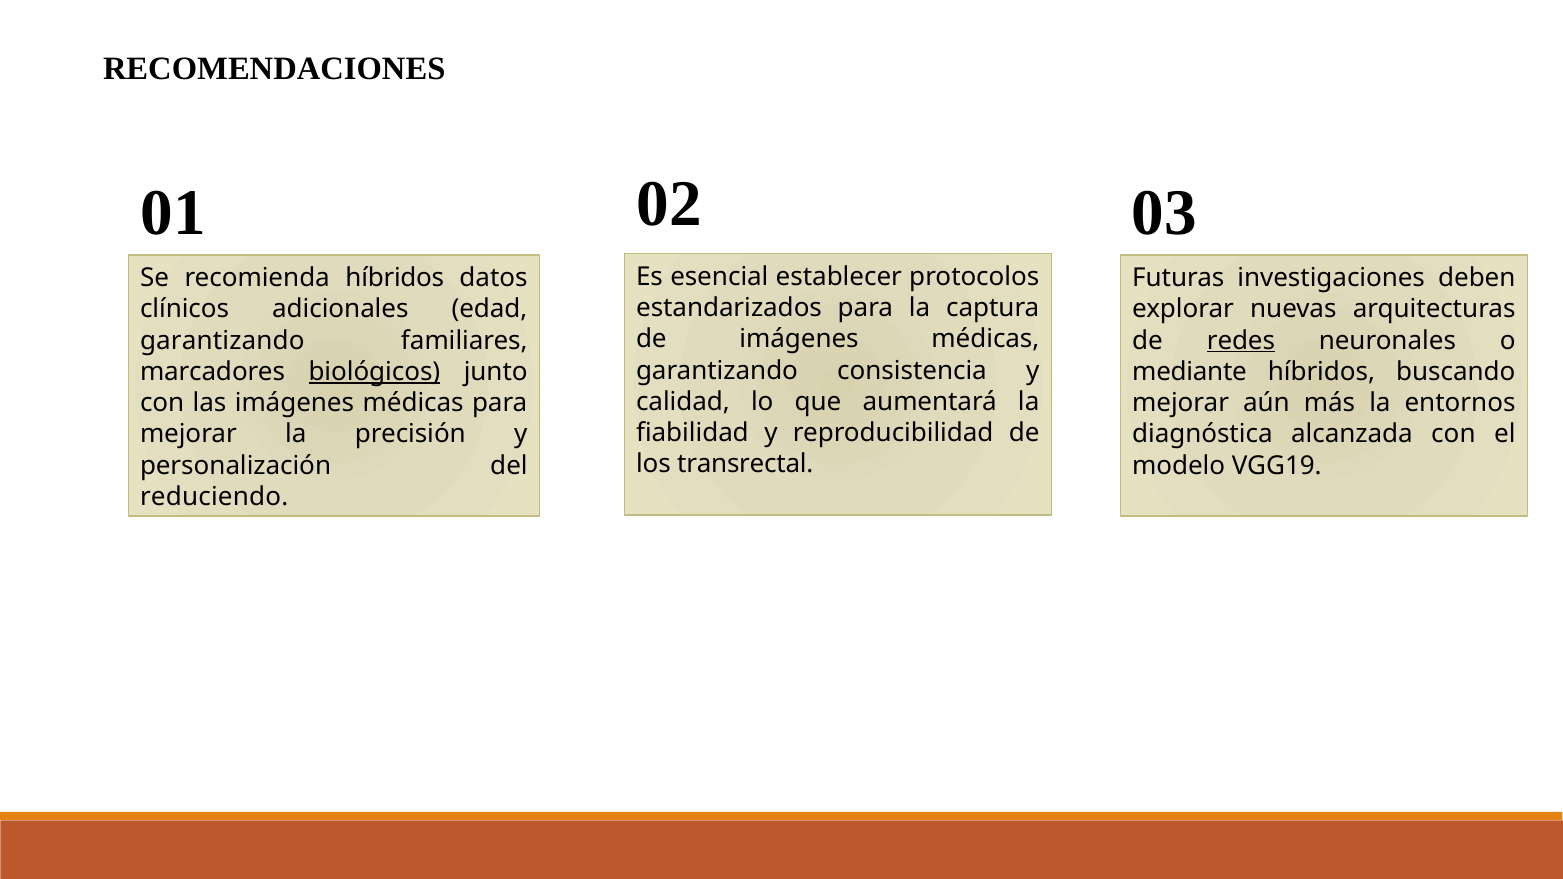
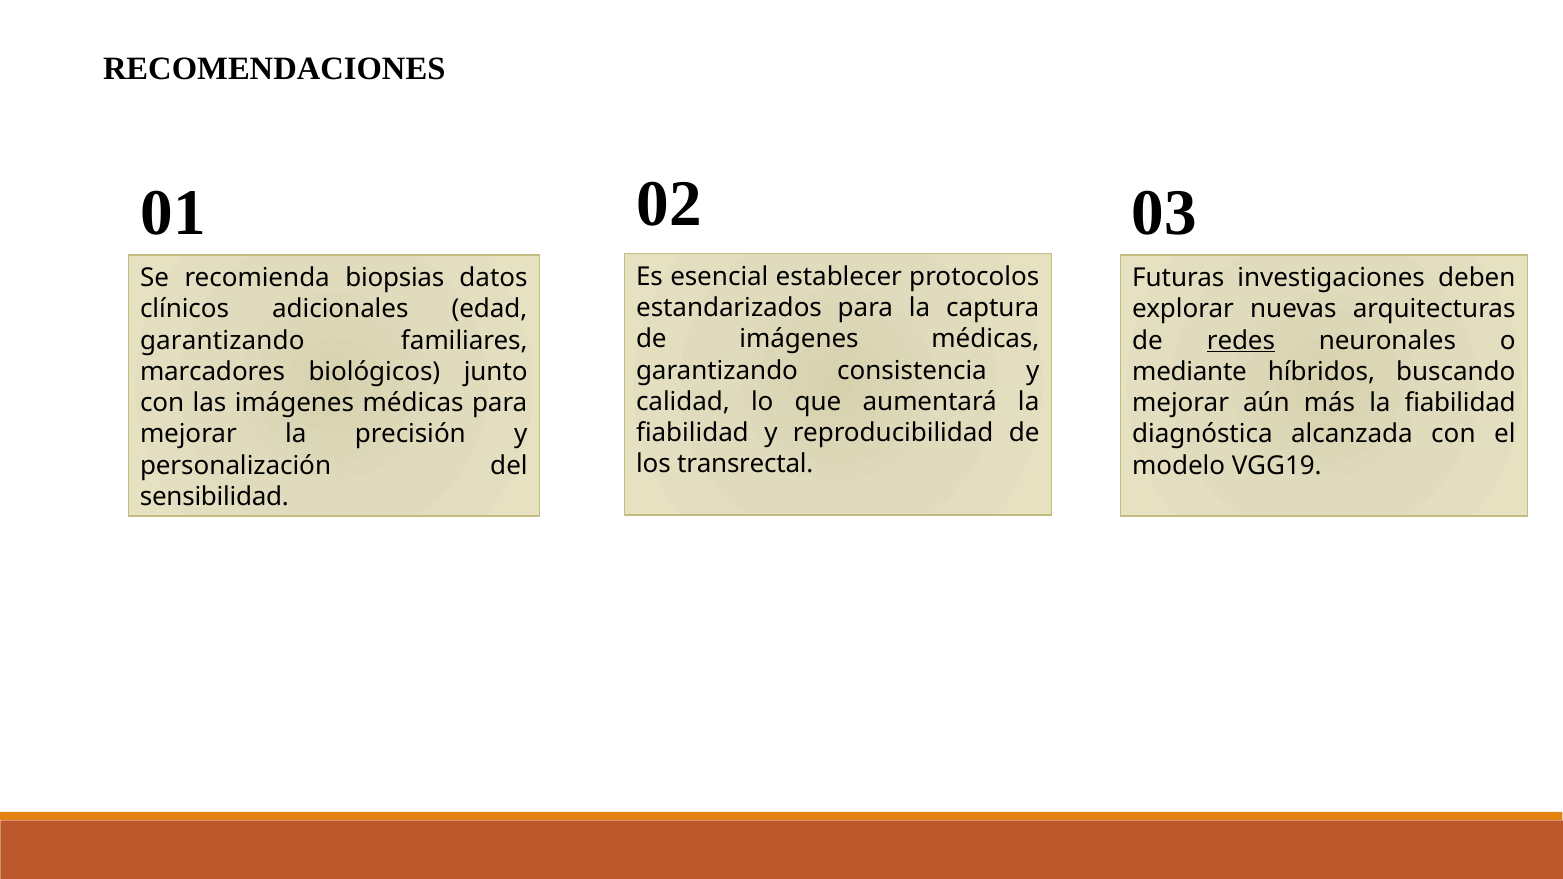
recomienda híbridos: híbridos -> biopsias
biológicos underline: present -> none
más la entornos: entornos -> fiabilidad
reduciendo: reduciendo -> sensibilidad
